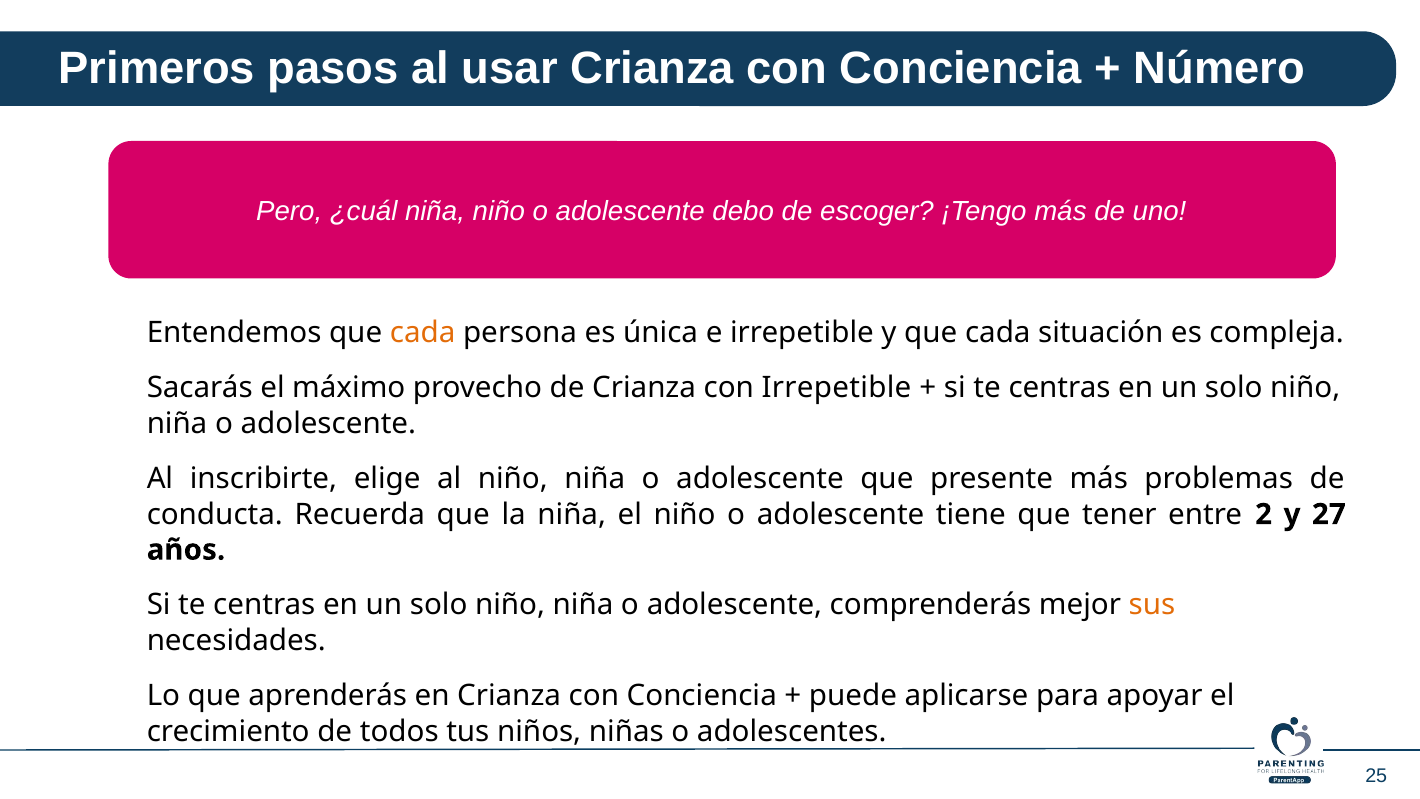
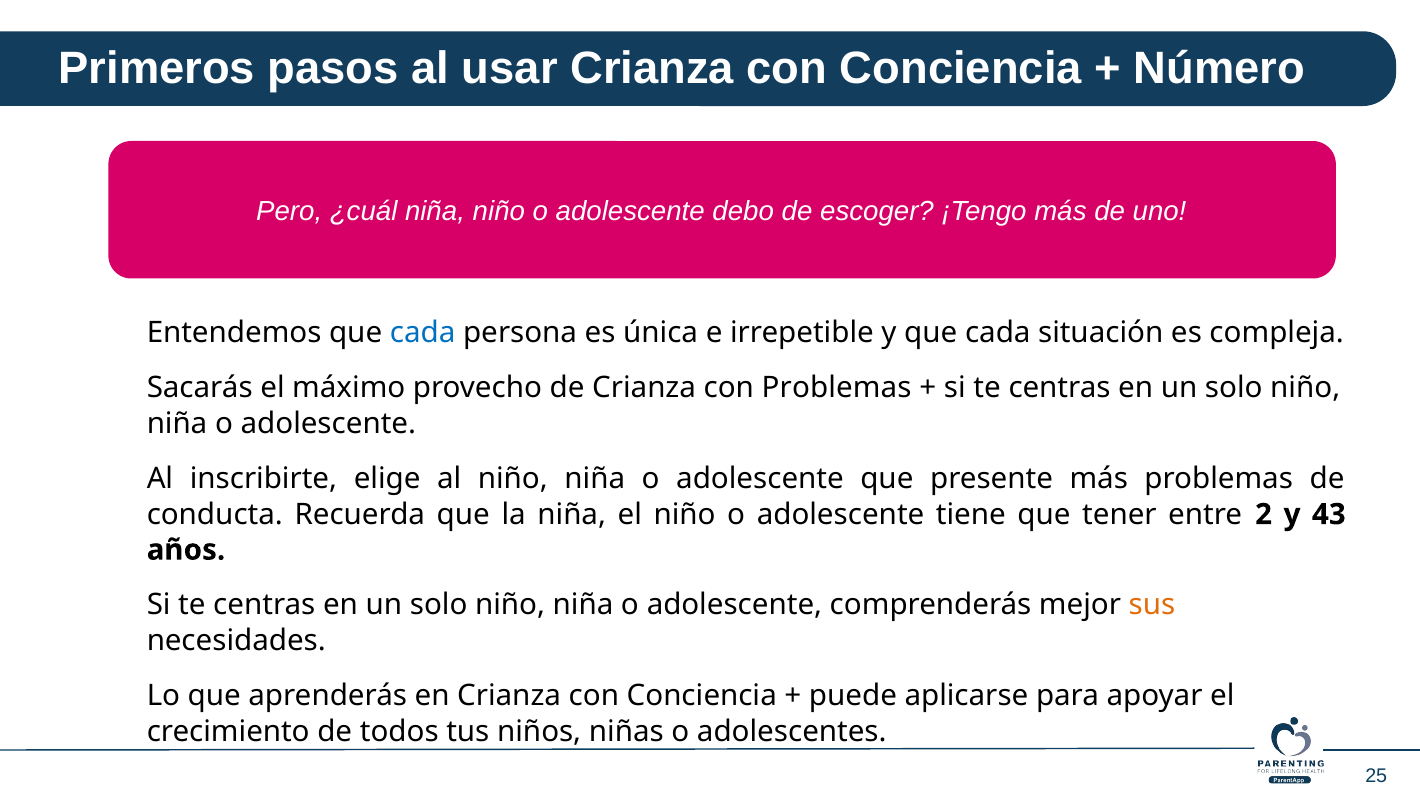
cada at (423, 333) colour: orange -> blue
con Irrepetible: Irrepetible -> Problemas
27: 27 -> 43
